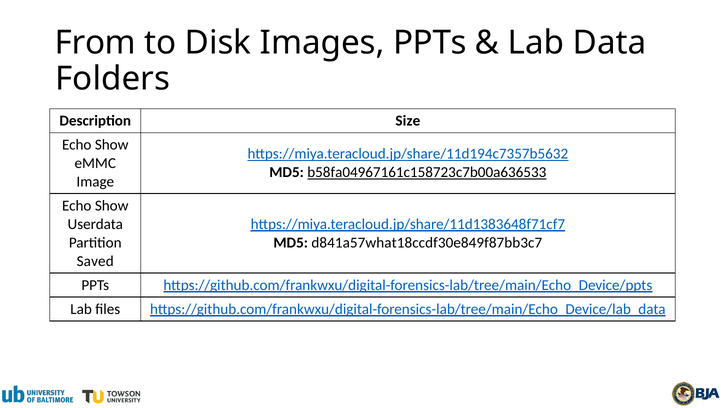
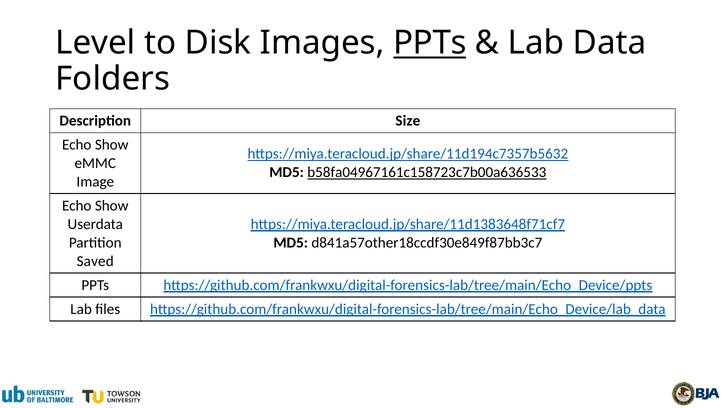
From: From -> Level
PPTs at (430, 43) underline: none -> present
d841a57what18ccdf30e849f87bb3c7: d841a57what18ccdf30e849f87bb3c7 -> d841a57other18ccdf30e849f87bb3c7
